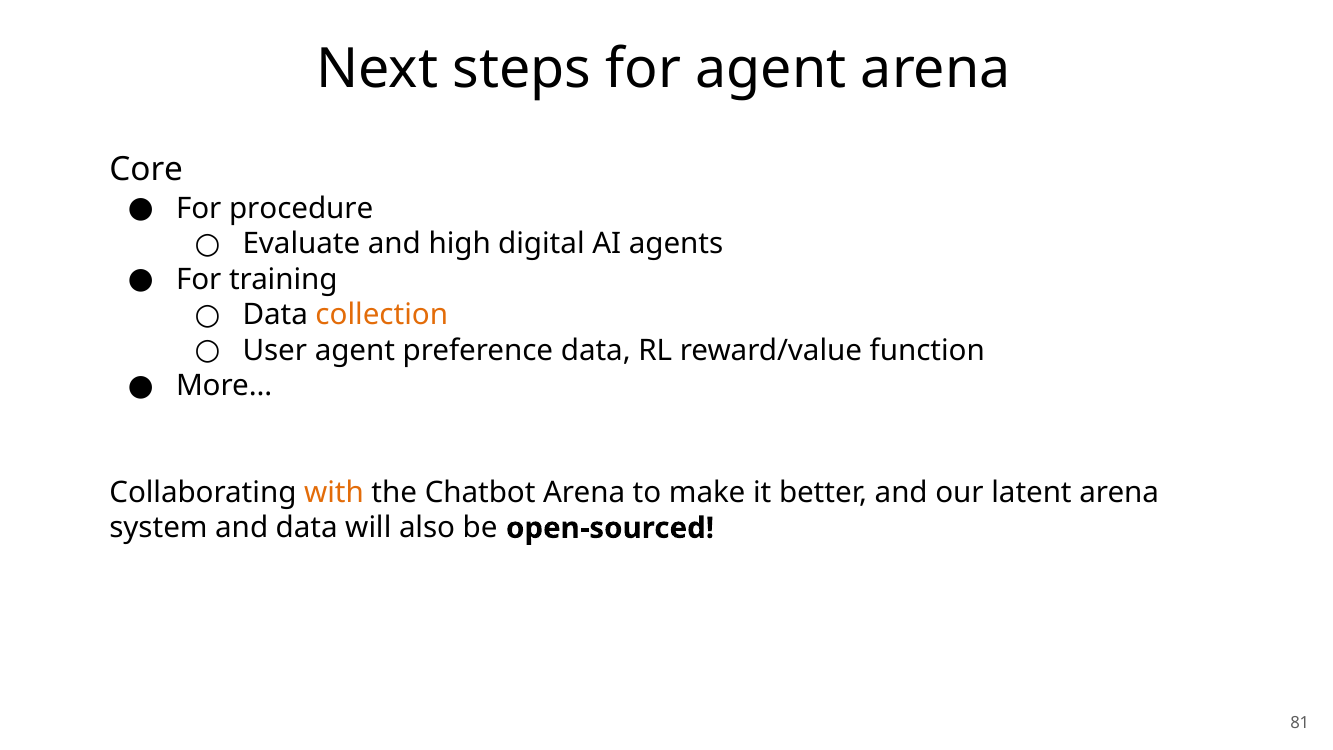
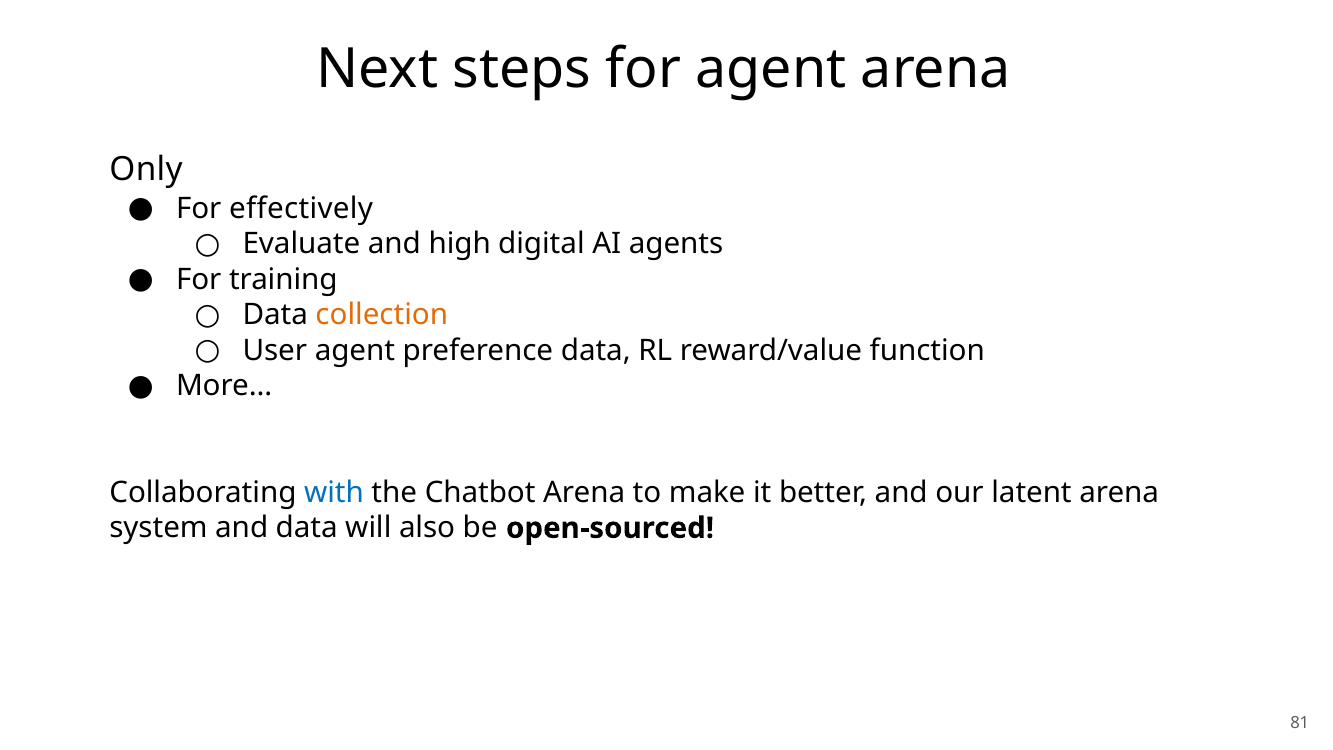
Core: Core -> Only
procedure: procedure -> effectively
with colour: orange -> blue
